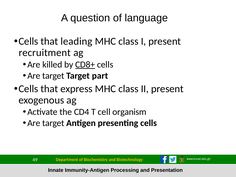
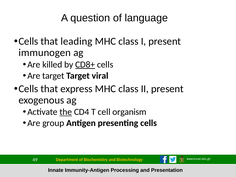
recruitment: recruitment -> immunogen
part: part -> viral
the underline: none -> present
target at (53, 123): target -> group
